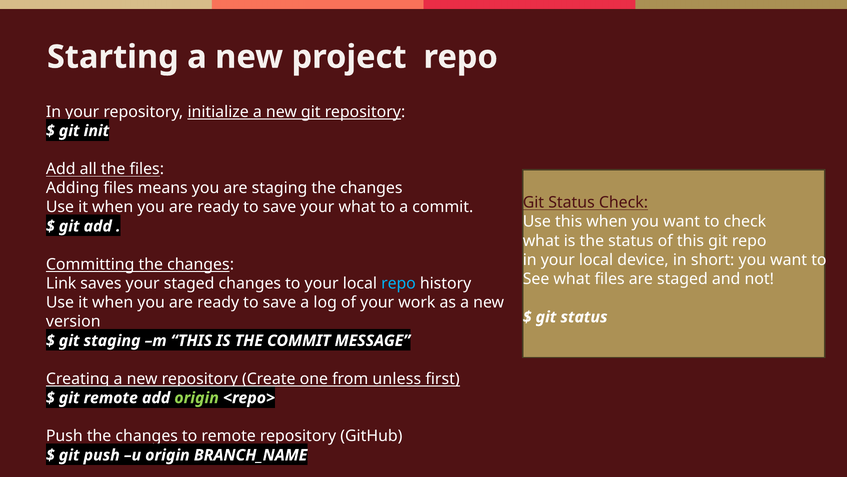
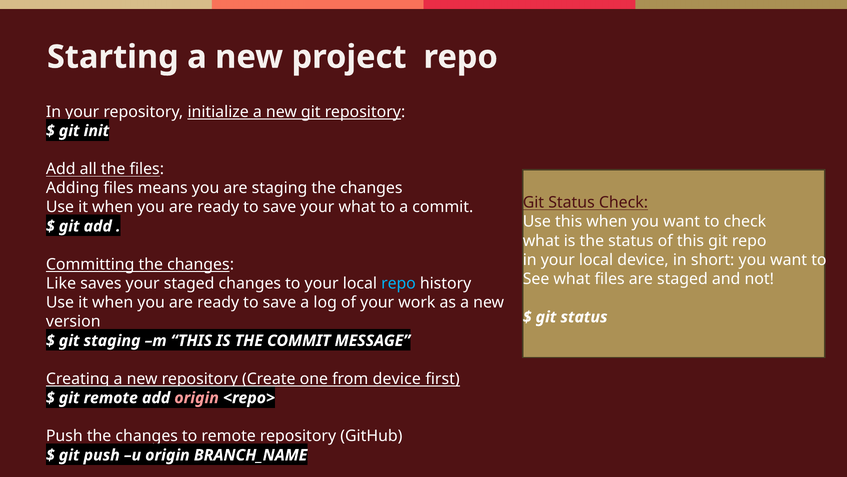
Link: Link -> Like
from unless: unless -> device
origin at (197, 397) colour: light green -> pink
